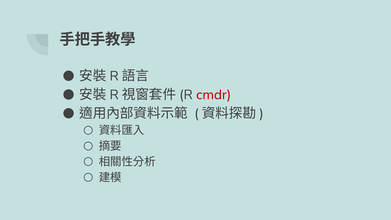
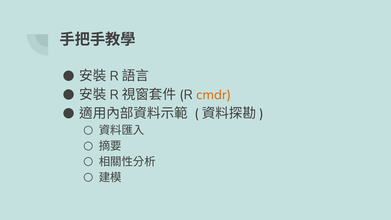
cmdr colour: red -> orange
